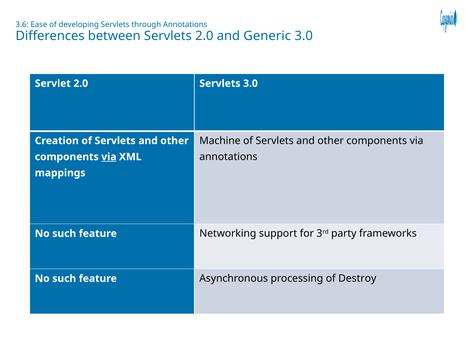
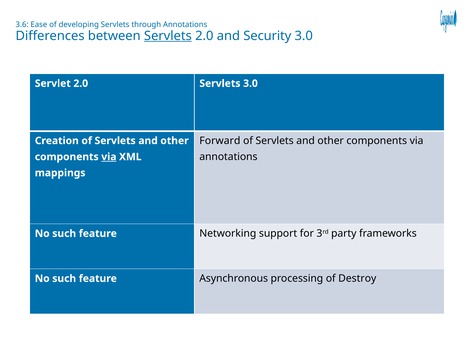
Servlets at (168, 36) underline: none -> present
Generic: Generic -> Security
Machine: Machine -> Forward
